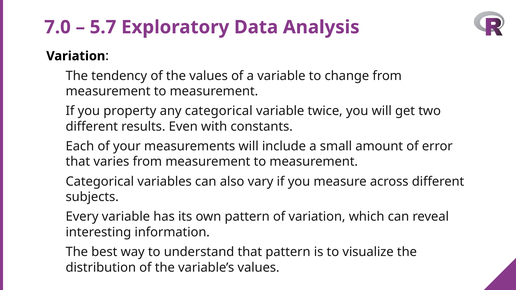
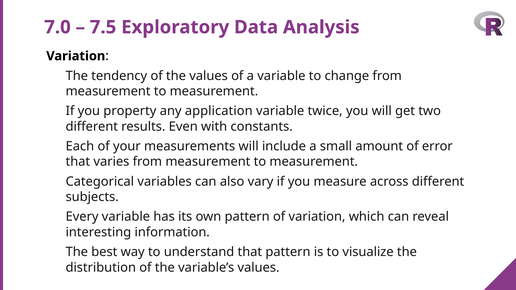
5.7: 5.7 -> 7.5
any categorical: categorical -> application
